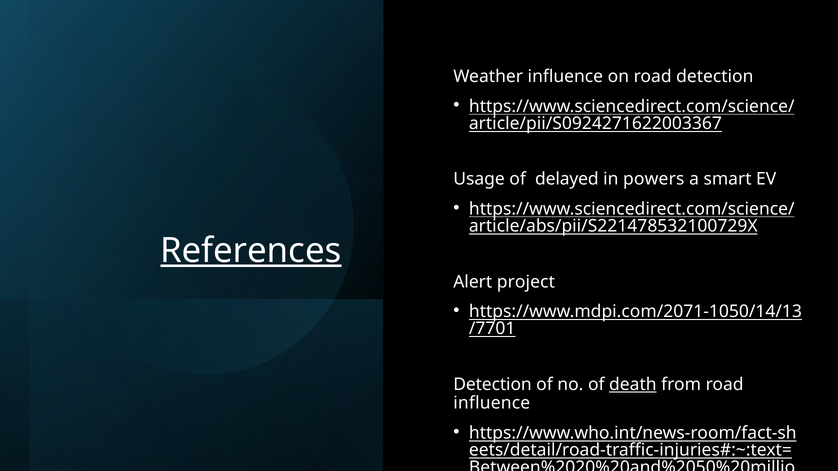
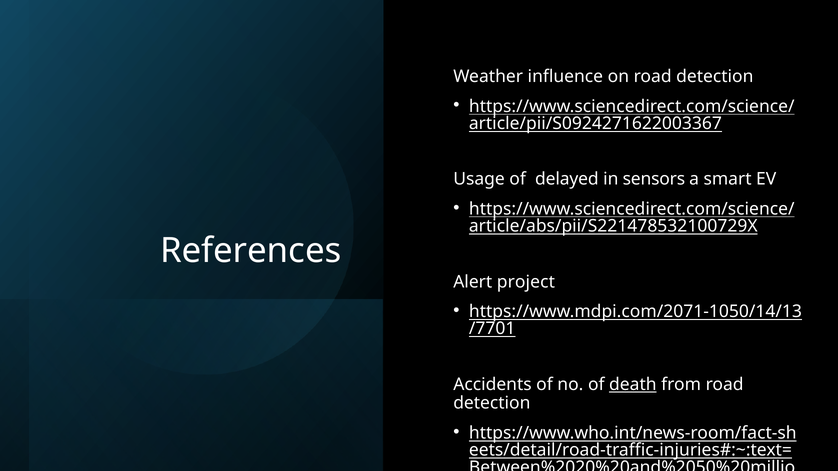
powers: powers -> sensors
References underline: present -> none
Detection at (493, 385): Detection -> Accidents
influence at (492, 404): influence -> detection
